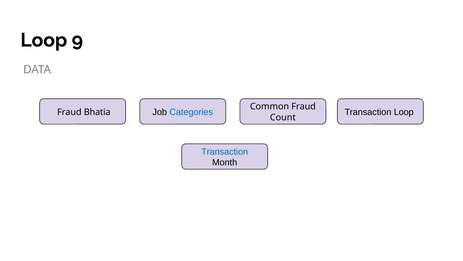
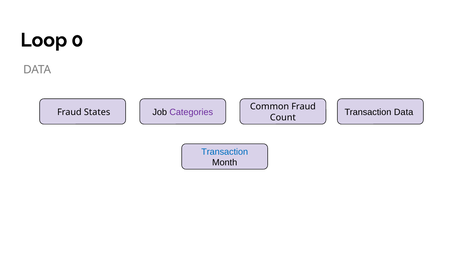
9: 9 -> 0
Transaction Loop: Loop -> Data
Bhatia: Bhatia -> States
Categories colour: blue -> purple
